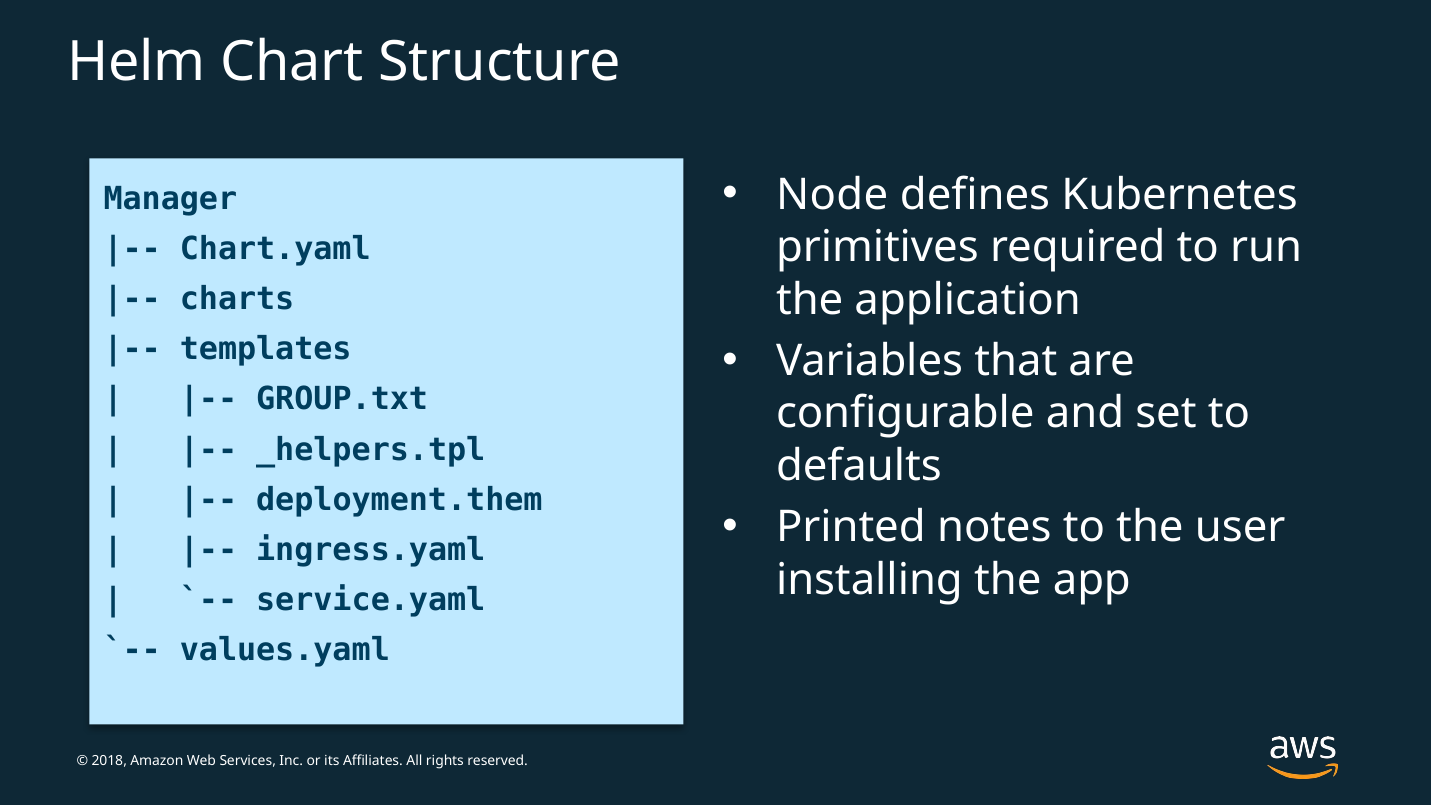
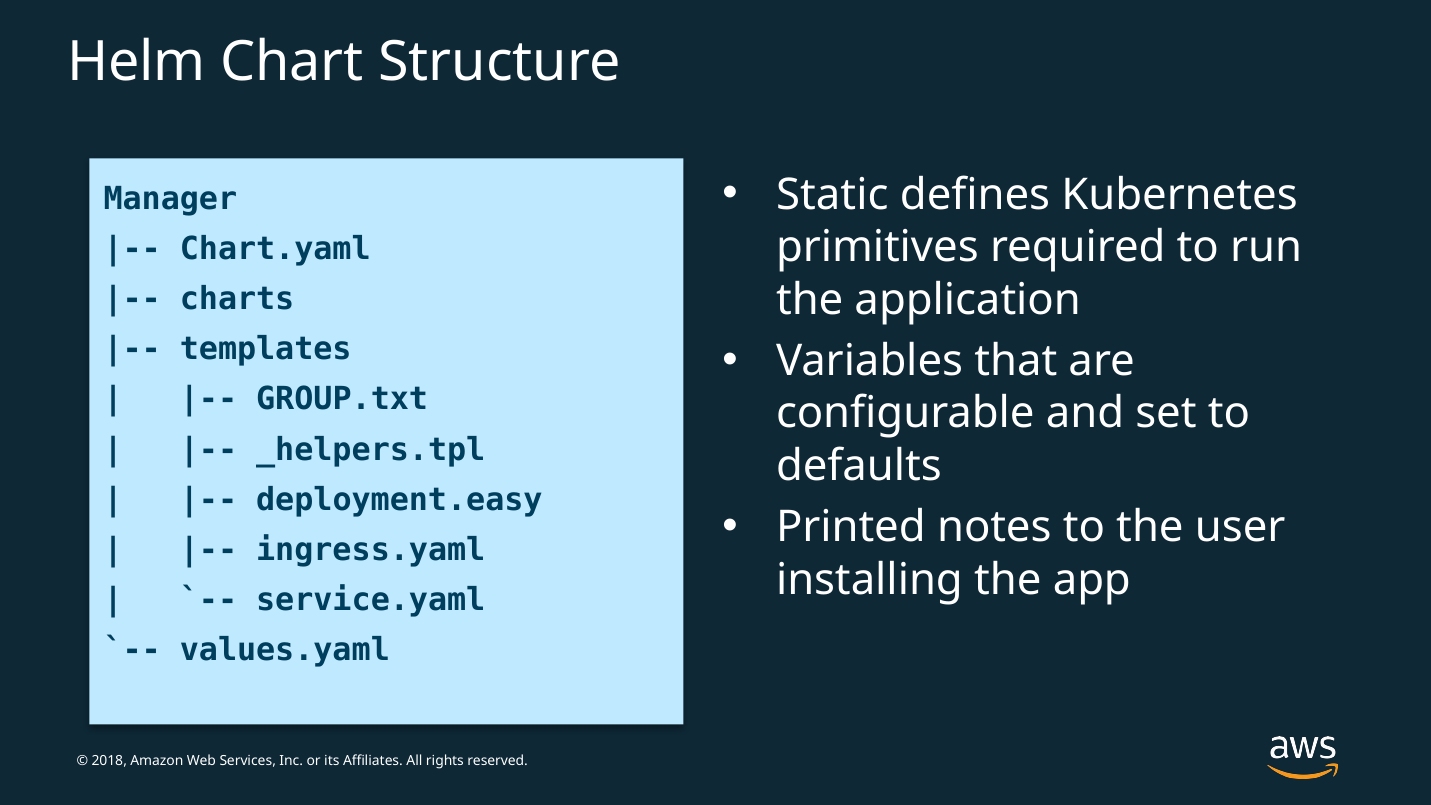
Node: Node -> Static
deployment.them: deployment.them -> deployment.easy
